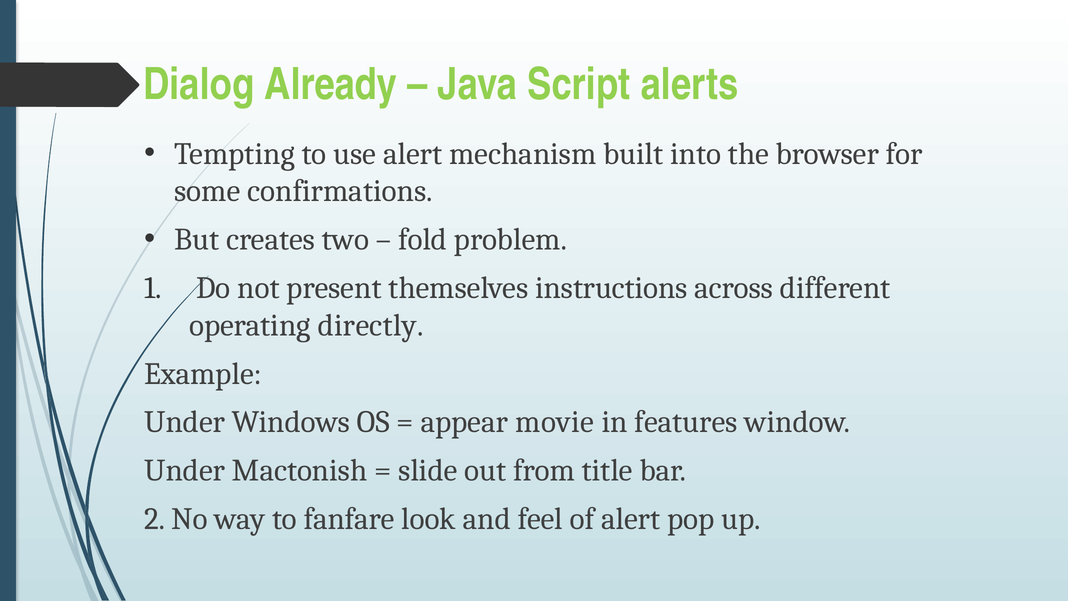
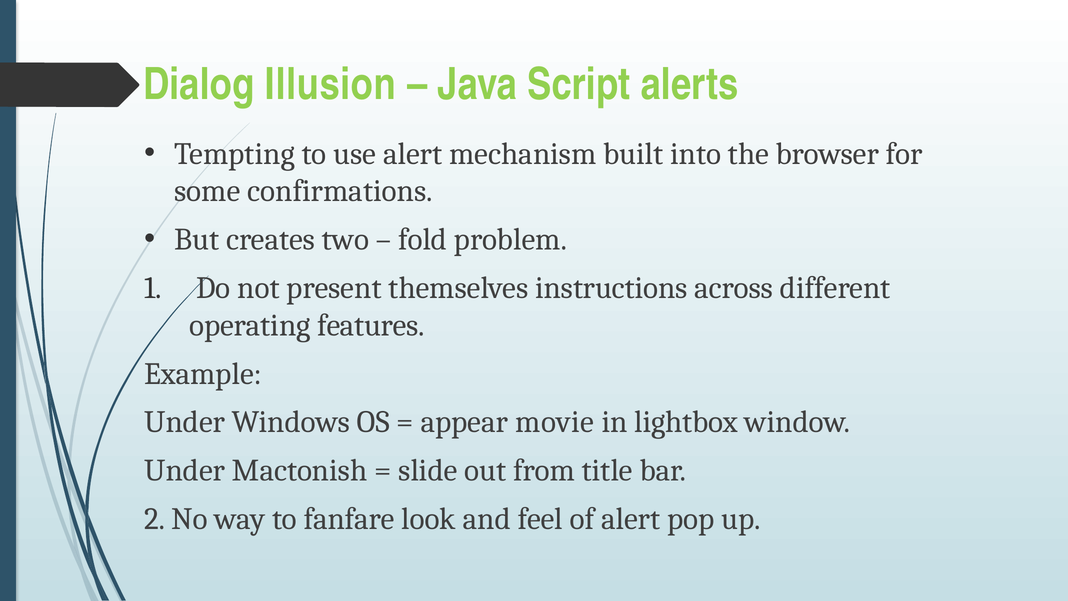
Already: Already -> Illusion
directly: directly -> features
features: features -> lightbox
